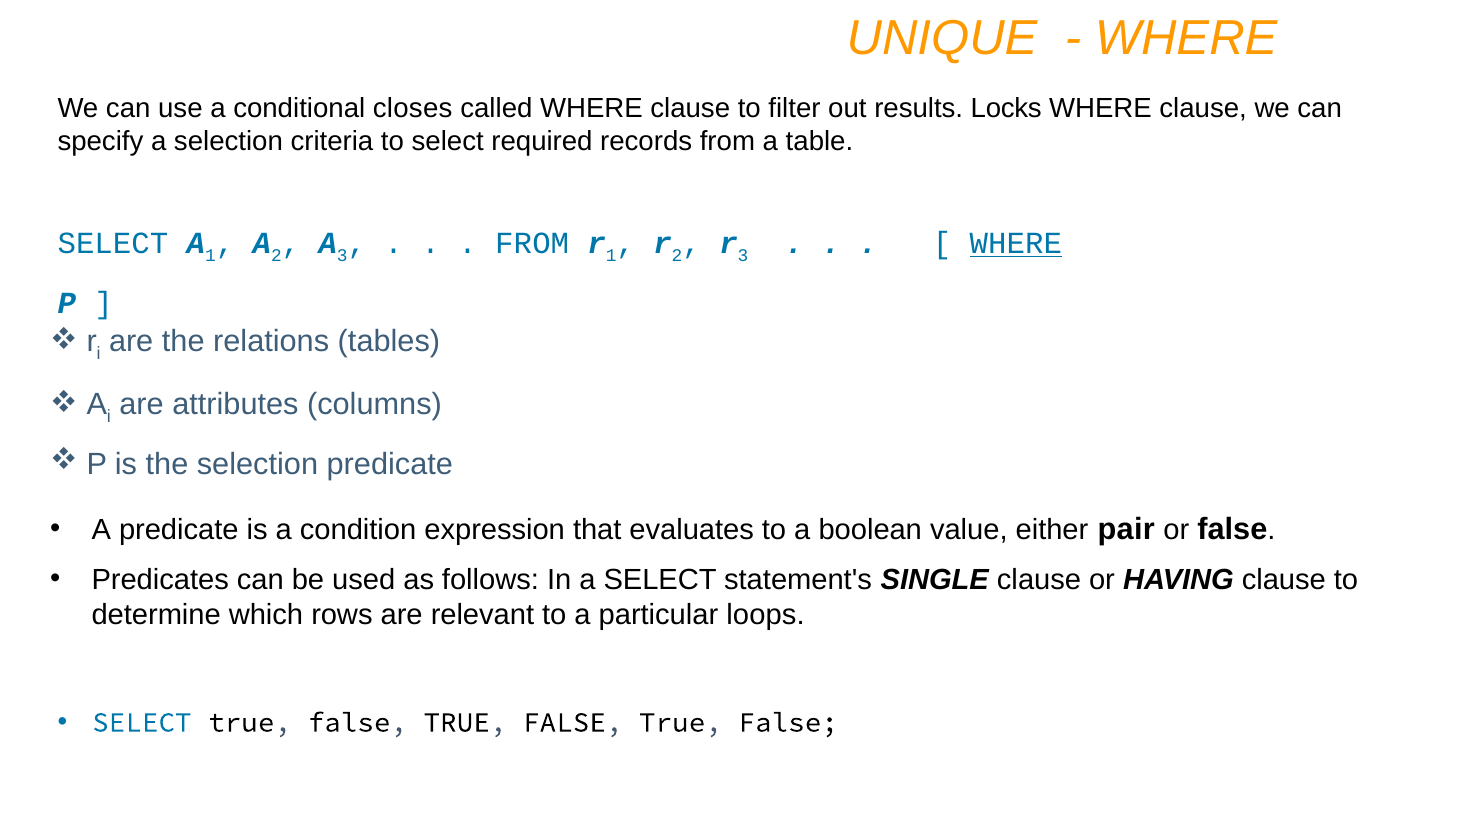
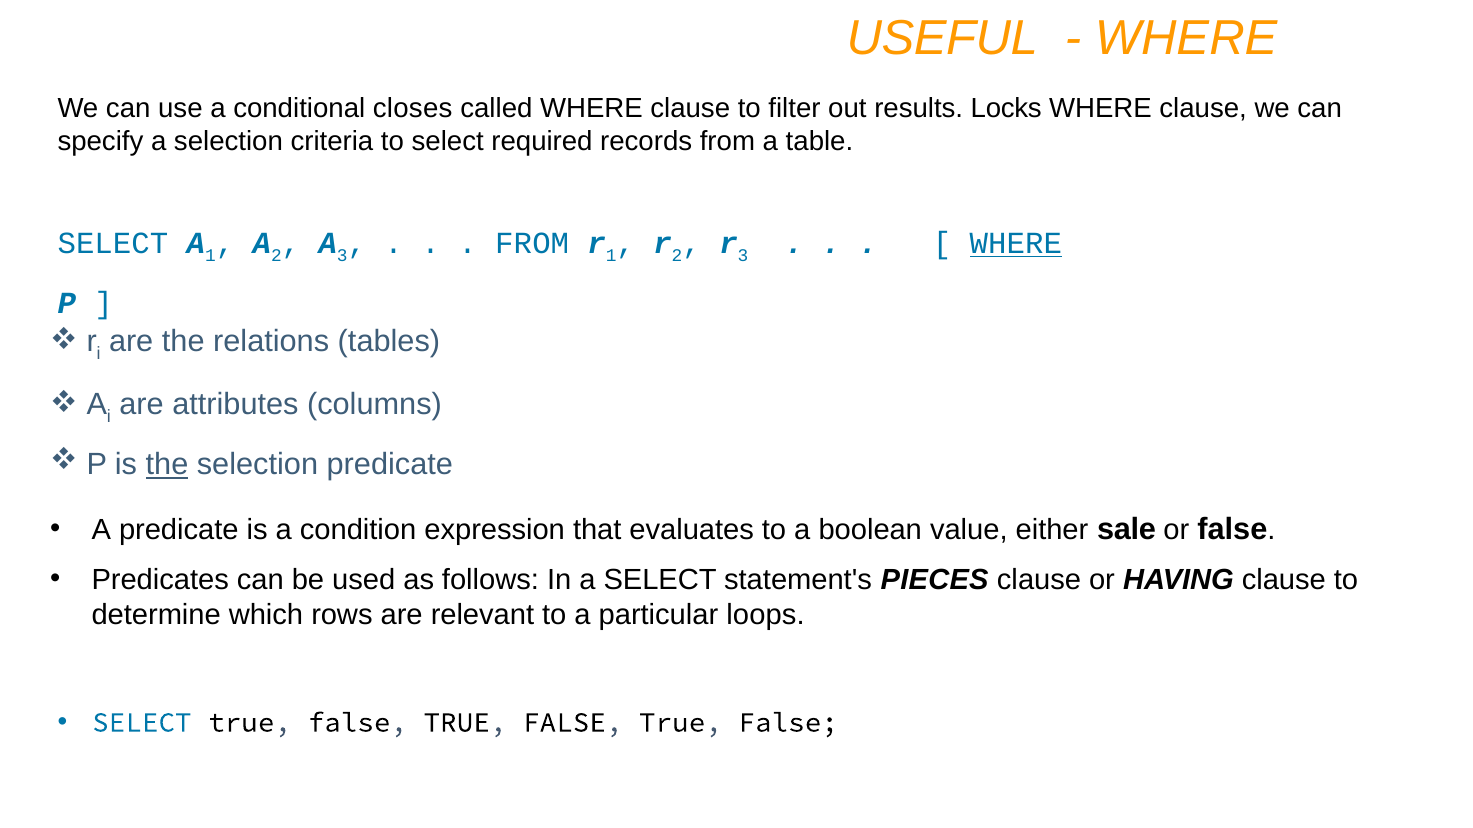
UNIQUE: UNIQUE -> USEFUL
the at (167, 465) underline: none -> present
pair: pair -> sale
SINGLE: SINGLE -> PIECES
